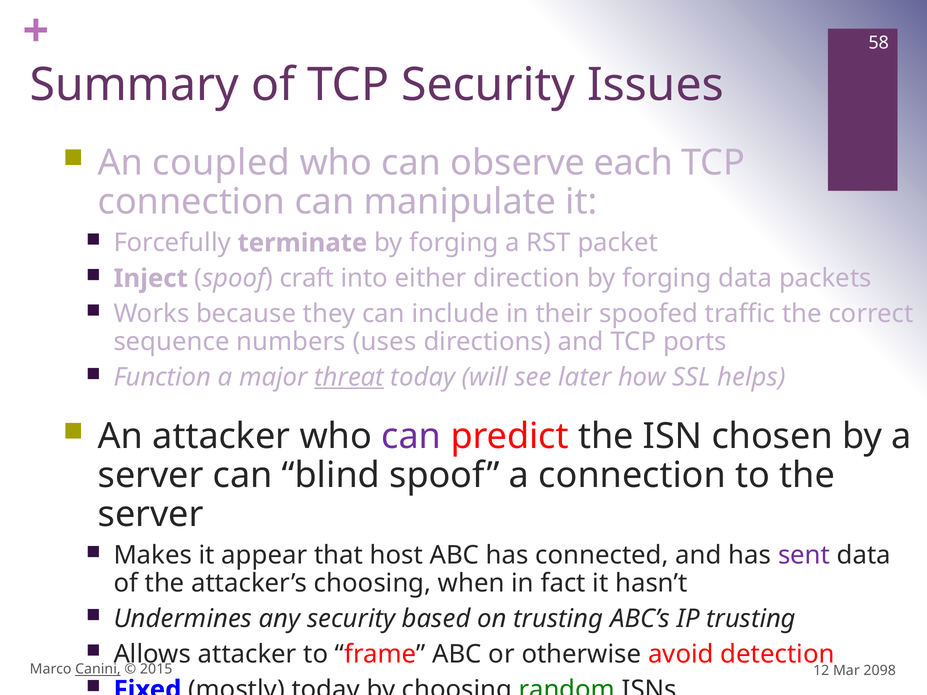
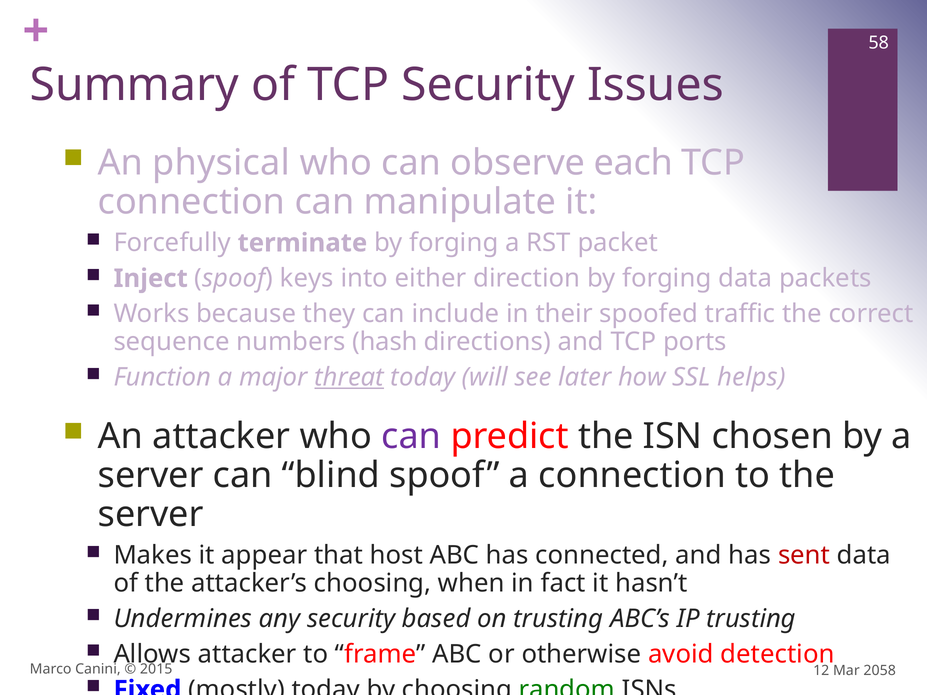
coupled: coupled -> physical
craft: craft -> keys
uses: uses -> hash
sent colour: purple -> red
Canini underline: present -> none
2098: 2098 -> 2058
